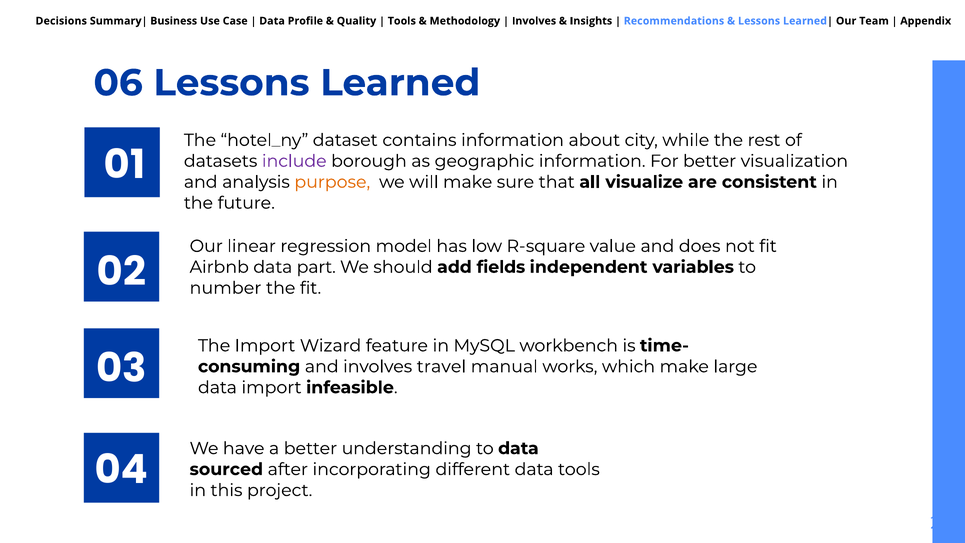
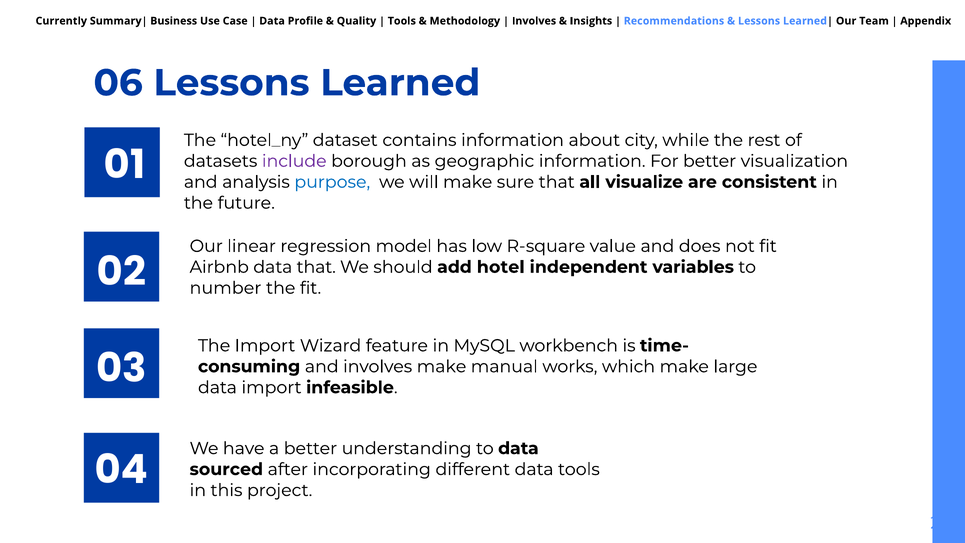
Decisions: Decisions -> Currently
purpose colour: orange -> blue
data part: part -> that
fields: fields -> hotel
involves travel: travel -> make
